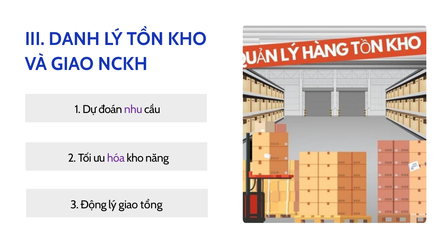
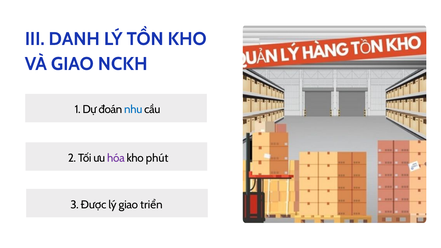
nhu colour: purple -> blue
năng: năng -> phút
Động: Động -> Được
tổng: tổng -> triển
